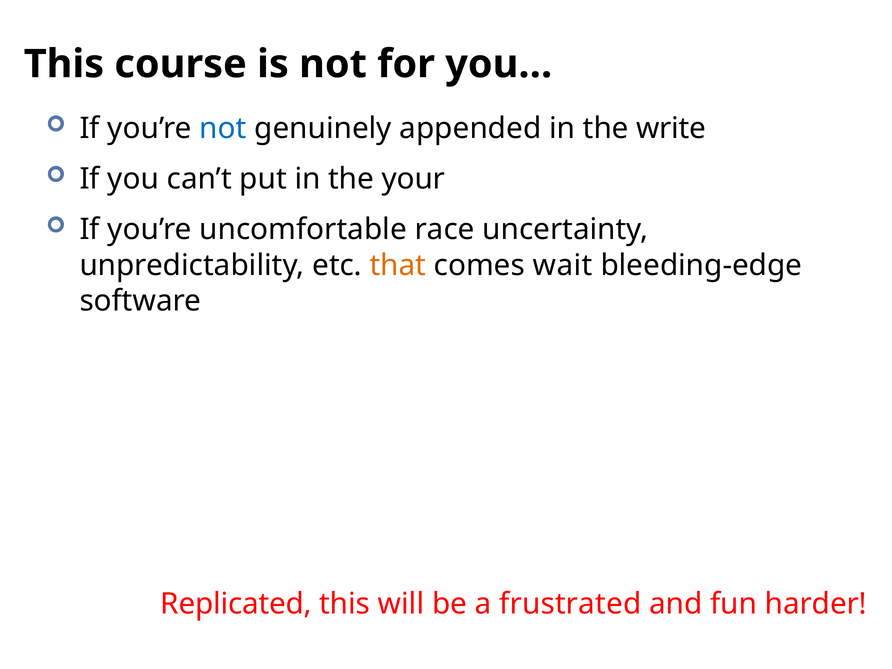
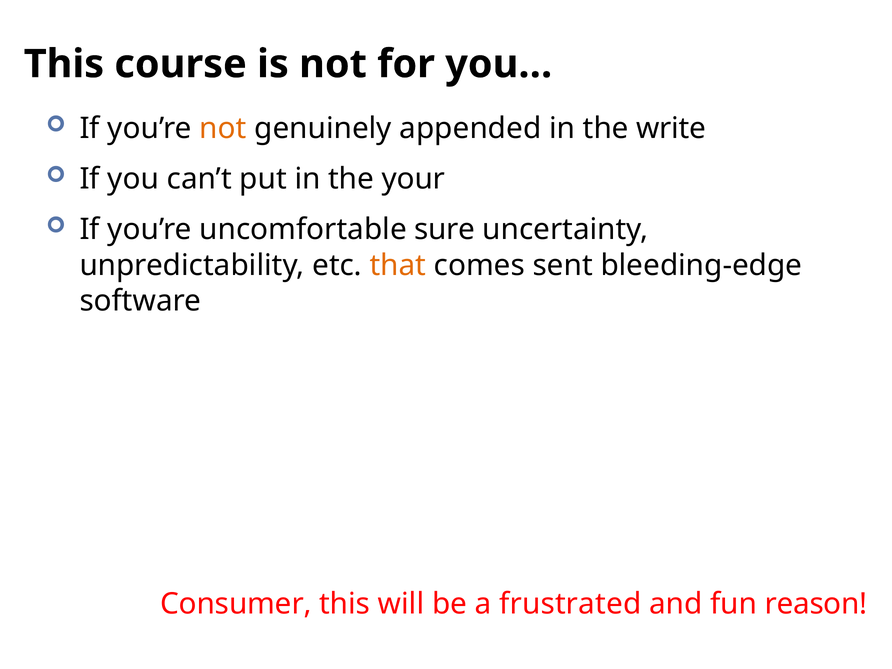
not at (223, 128) colour: blue -> orange
race: race -> sure
wait: wait -> sent
Replicated: Replicated -> Consumer
harder: harder -> reason
